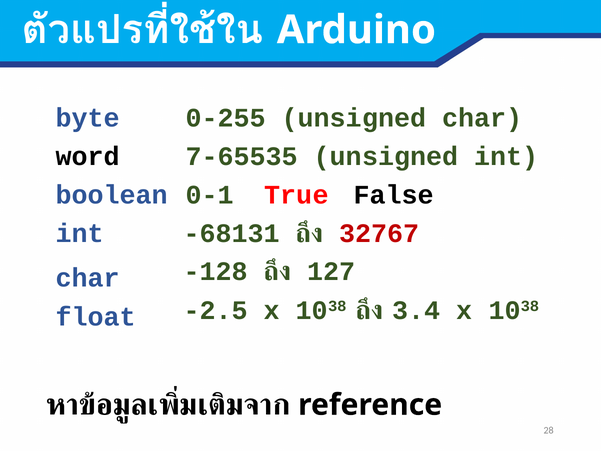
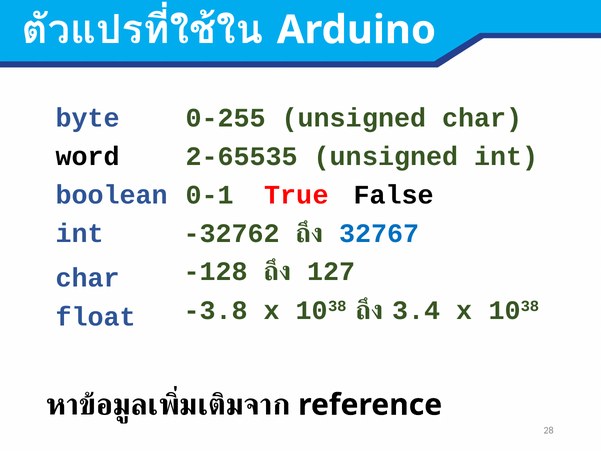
7-65535: 7-65535 -> 2-65535
-68131: -68131 -> -32762
32767 colour: red -> blue
-2.5: -2.5 -> -3.8
